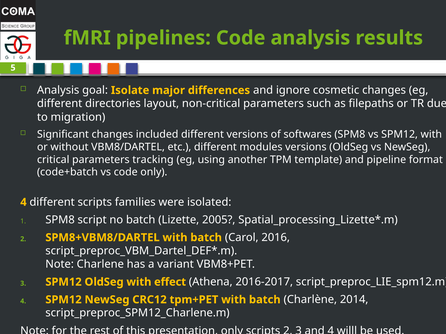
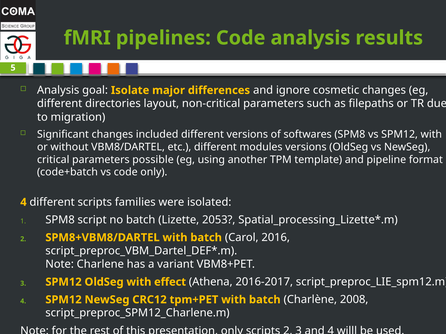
tracking: tracking -> possible
2005: 2005 -> 2053
2014: 2014 -> 2008
